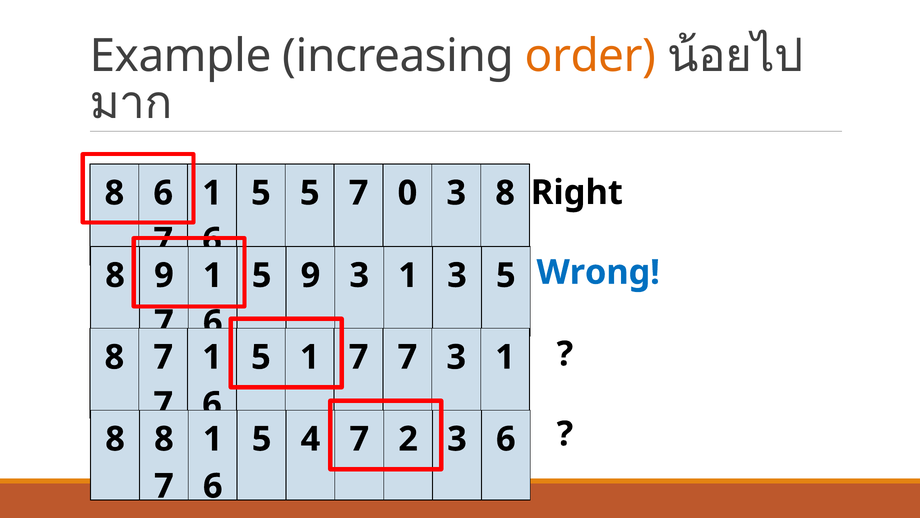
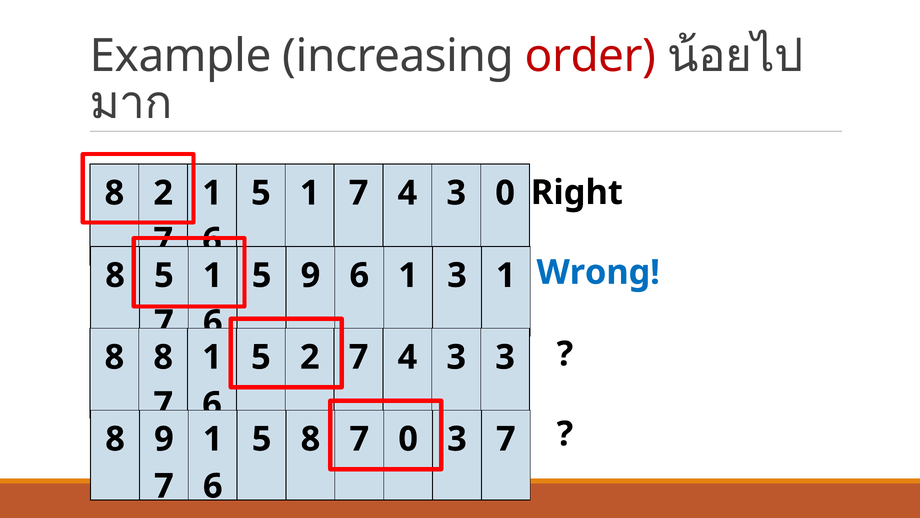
order colour: orange -> red
8 6: 6 -> 2
5 5: 5 -> 1
0 at (407, 193): 0 -> 4
3 8: 8 -> 0
8 9: 9 -> 5
9 3: 3 -> 6
3 5: 5 -> 1
7 at (163, 357): 7 -> 8
5 1: 1 -> 2
7 at (407, 357): 7 -> 4
1 at (505, 357): 1 -> 3
8 8: 8 -> 9
5 4: 4 -> 8
7 2: 2 -> 0
3 6: 6 -> 7
